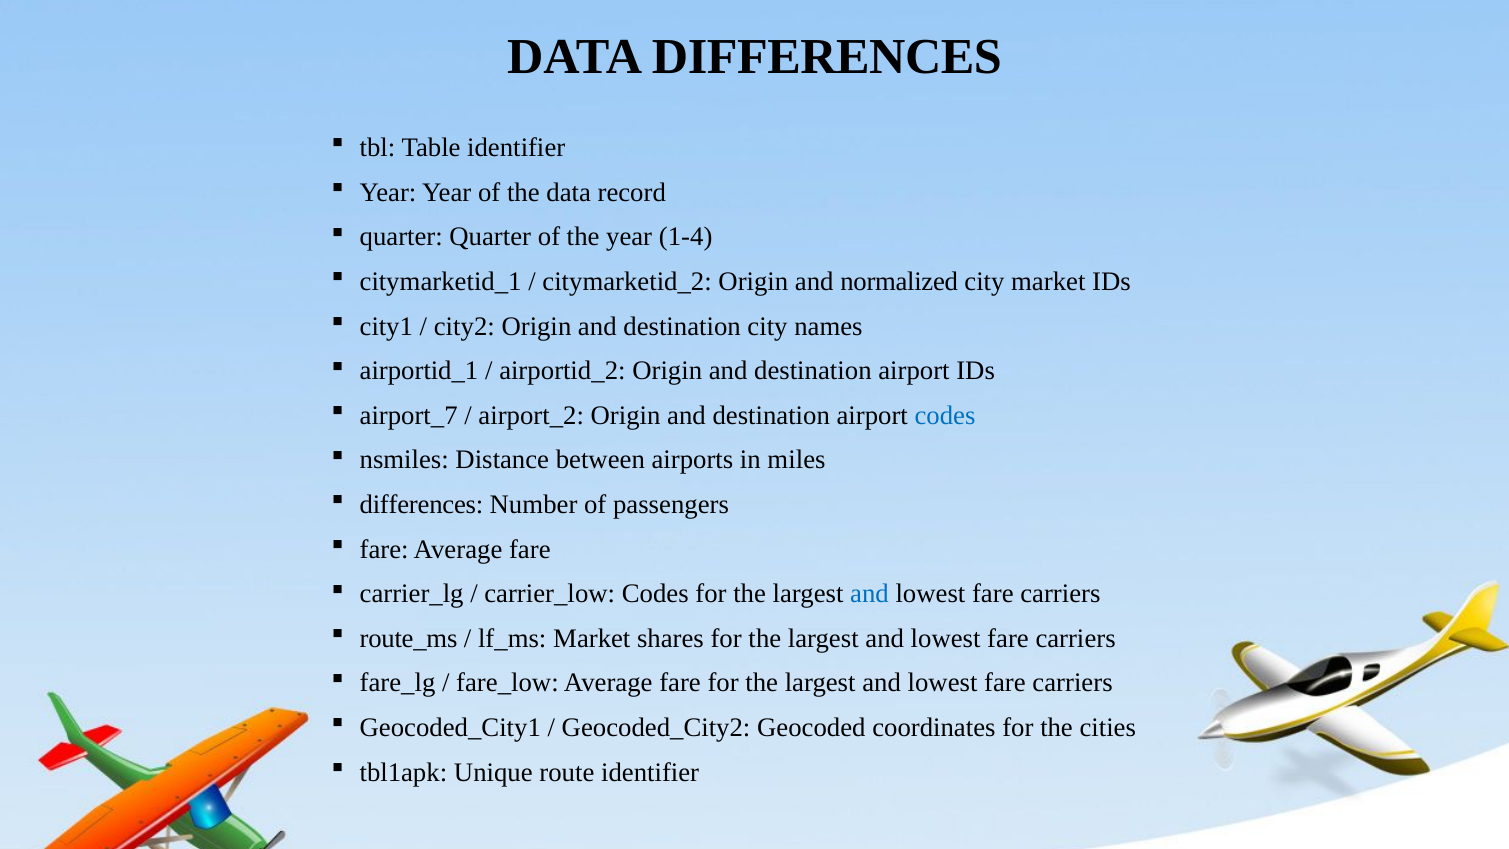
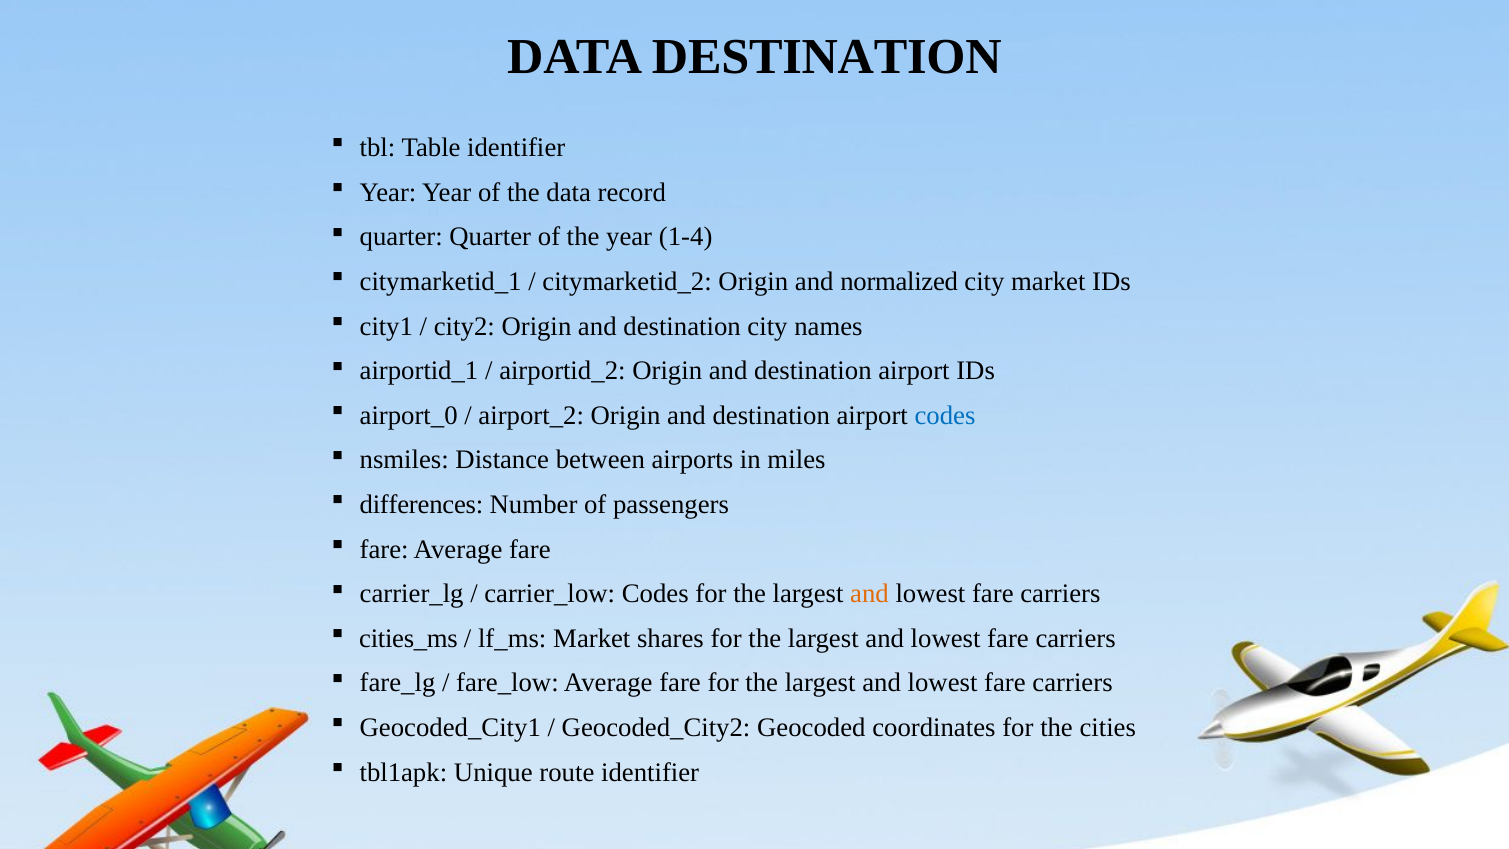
DATA DIFFERENCES: DIFFERENCES -> DESTINATION
airport_7: airport_7 -> airport_0
and at (869, 594) colour: blue -> orange
route_ms: route_ms -> cities_ms
